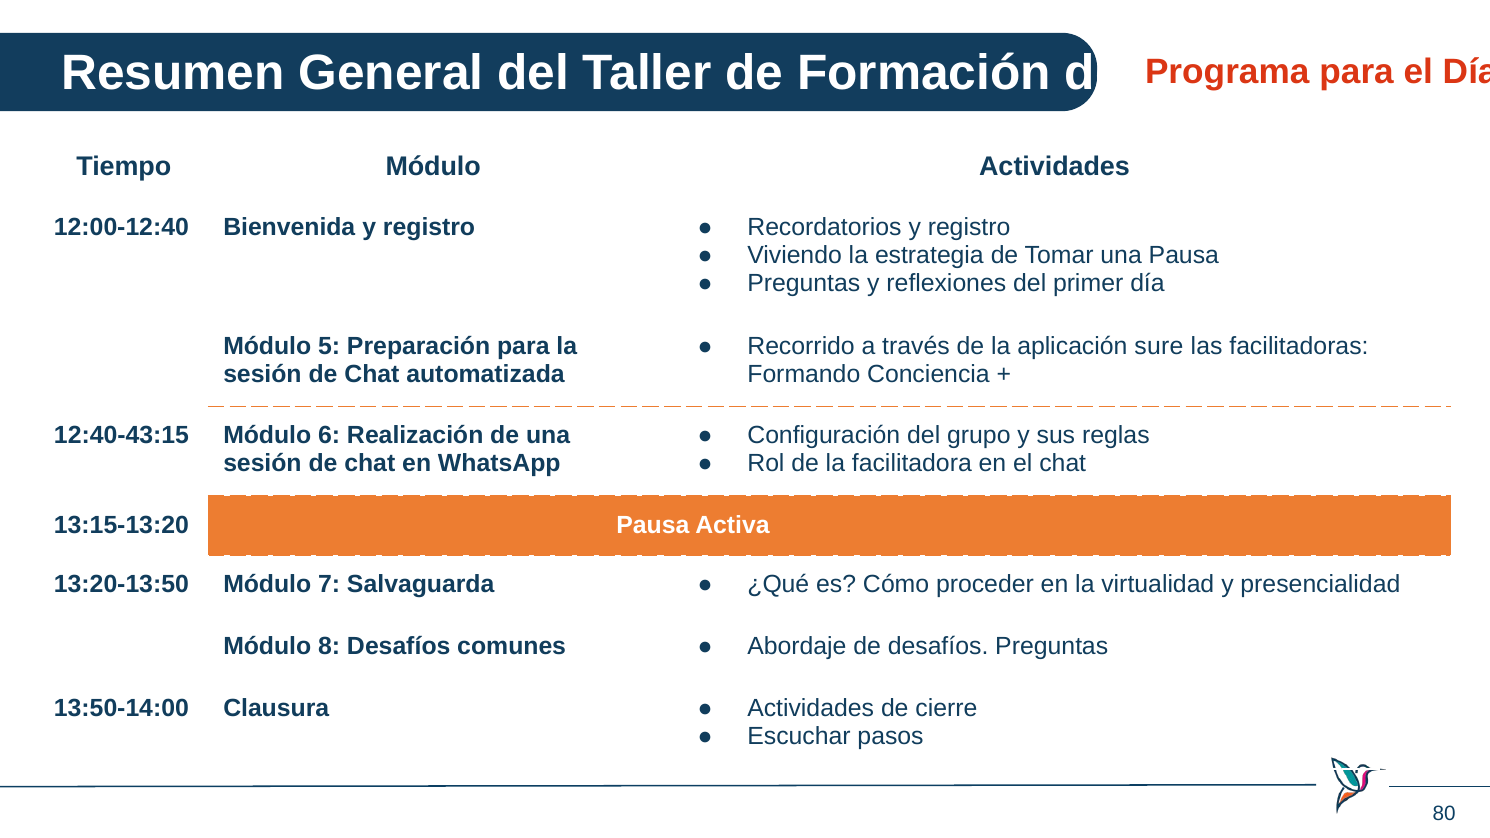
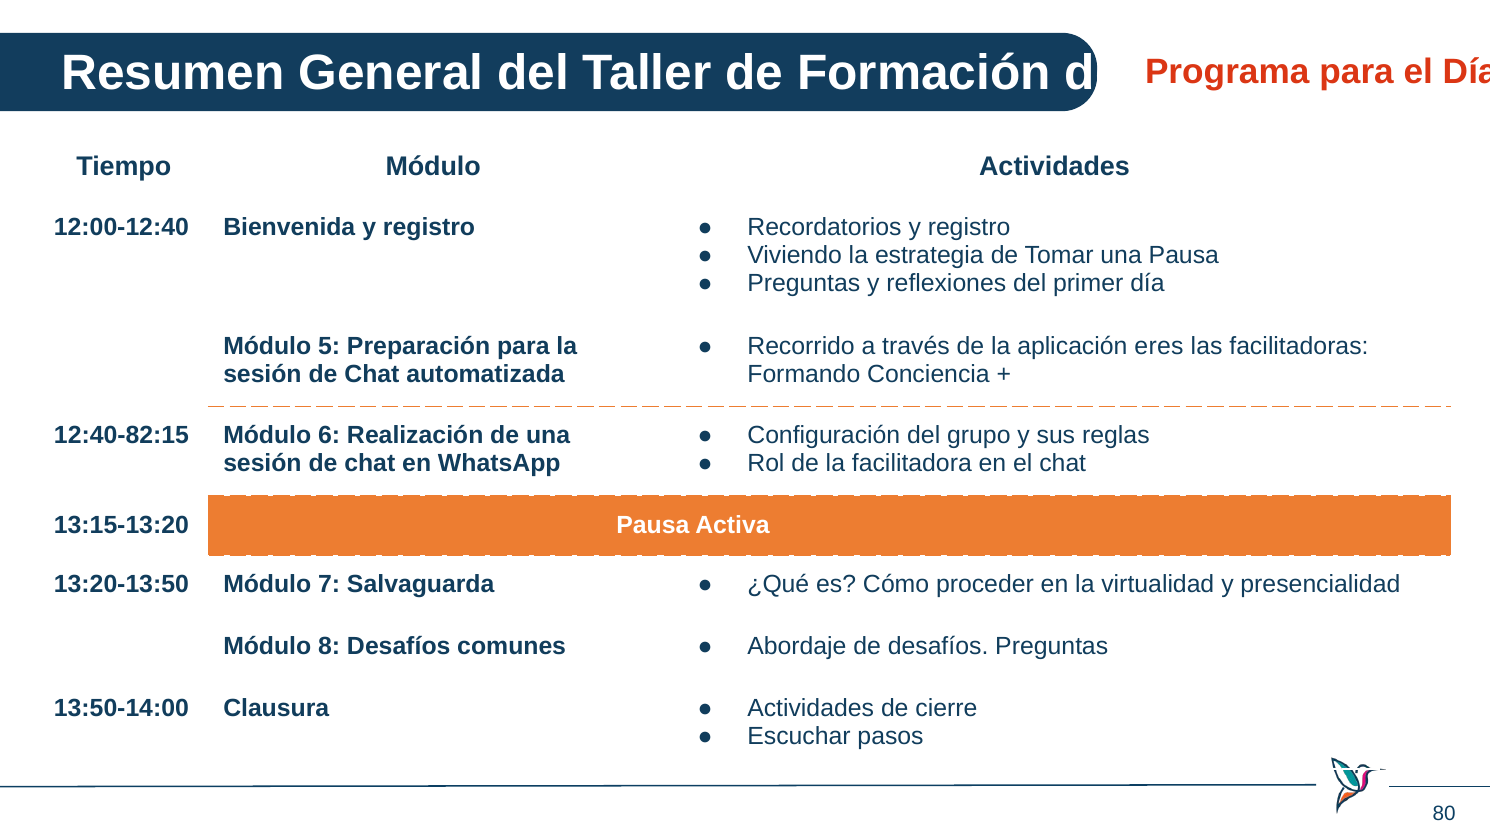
sure: sure -> eres
12:40-43:15: 12:40-43:15 -> 12:40-82:15
